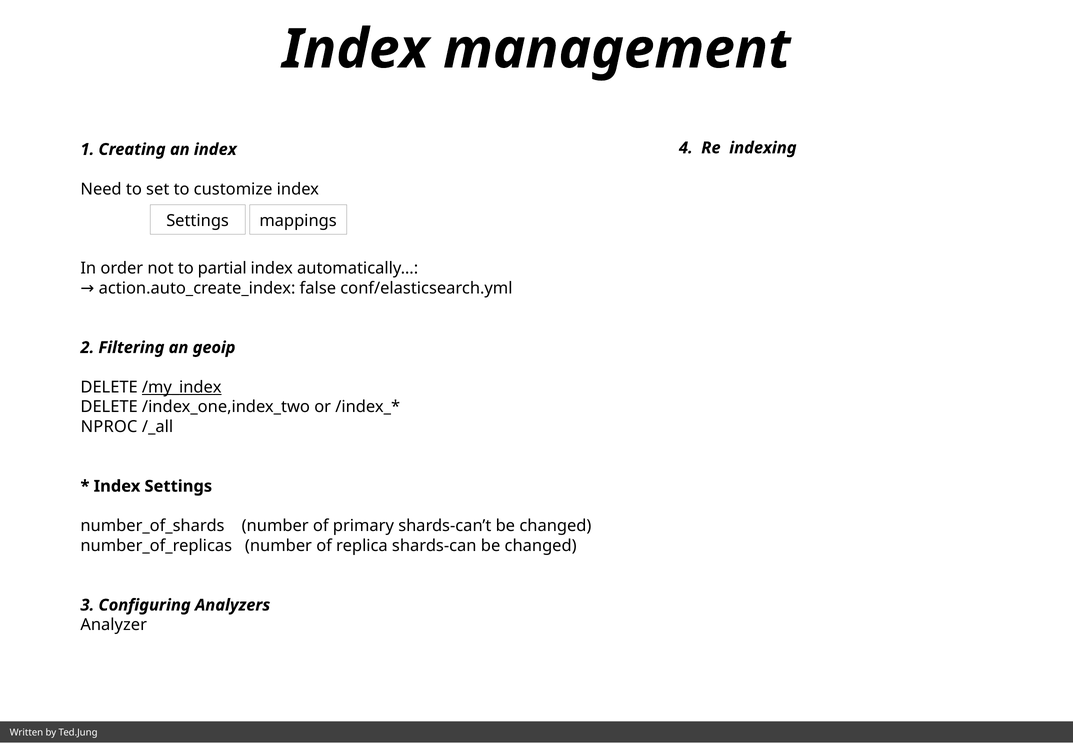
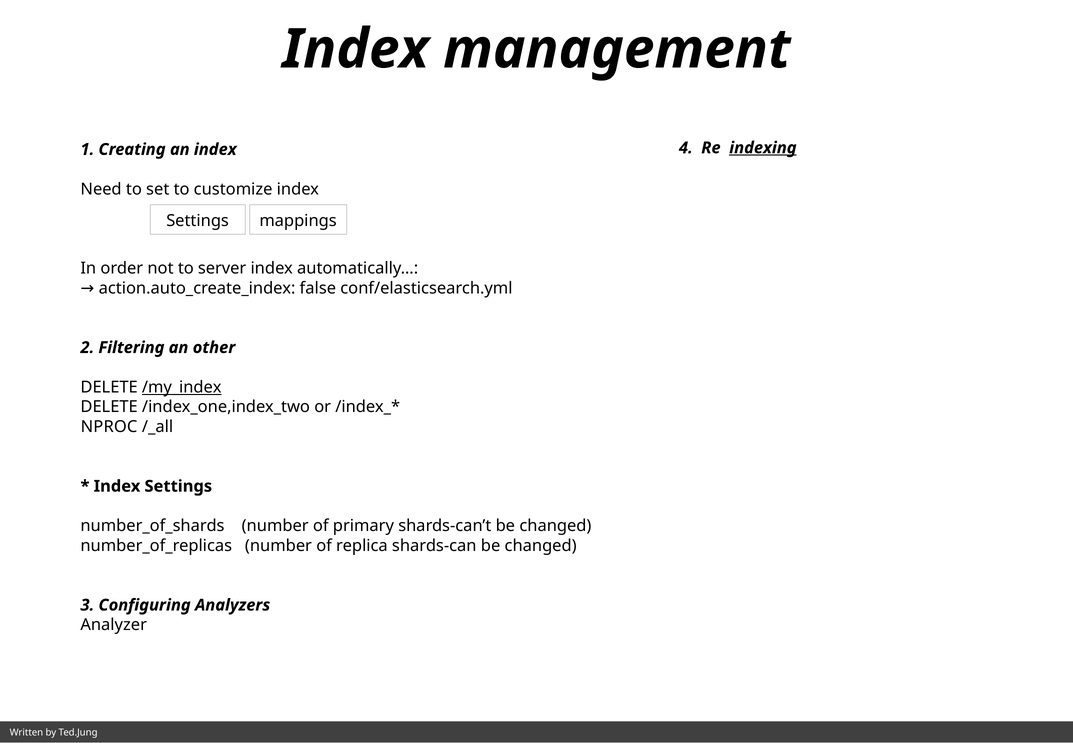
indexing underline: none -> present
partial: partial -> server
geoip: geoip -> other
